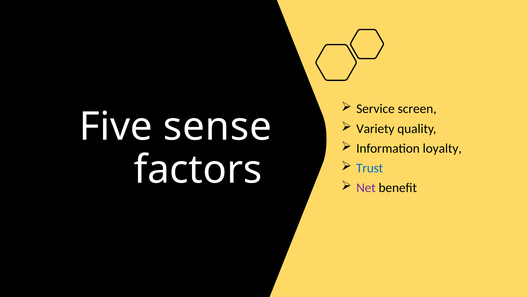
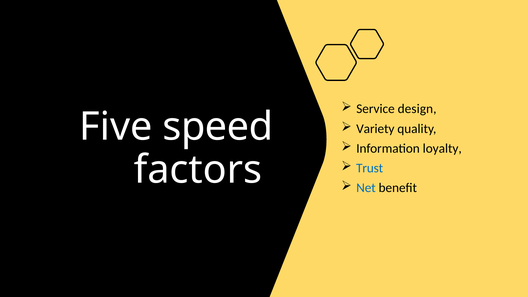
screen: screen -> design
sense: sense -> speed
Net colour: purple -> blue
